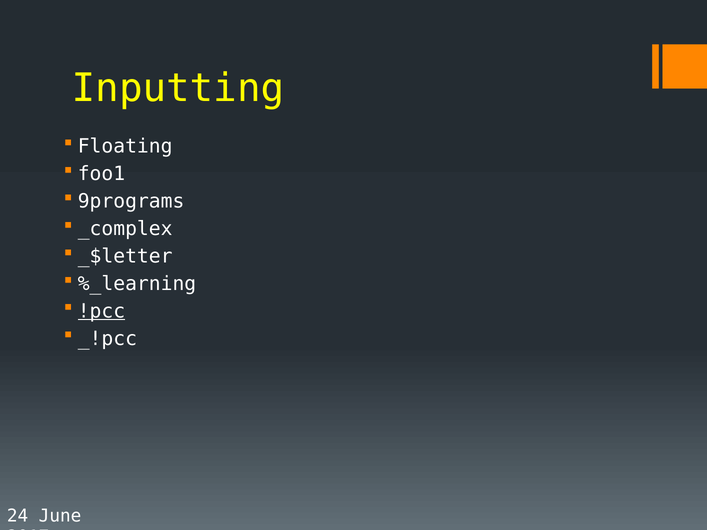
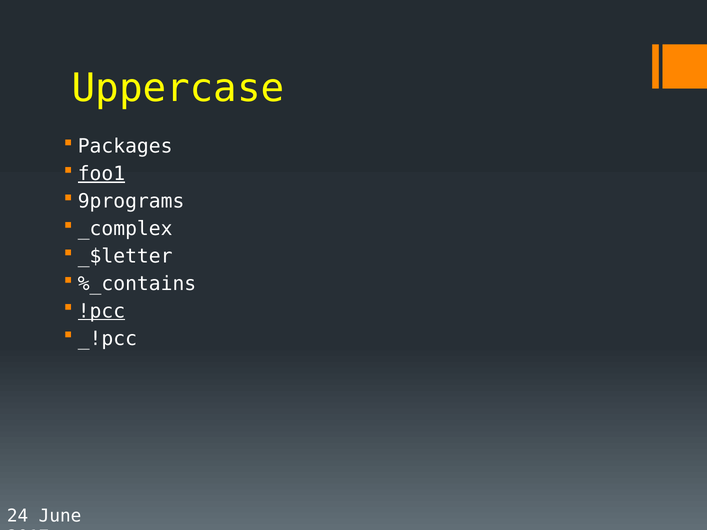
Inputting: Inputting -> Uppercase
Floating: Floating -> Packages
foo1 underline: none -> present
%_learning: %_learning -> %_contains
